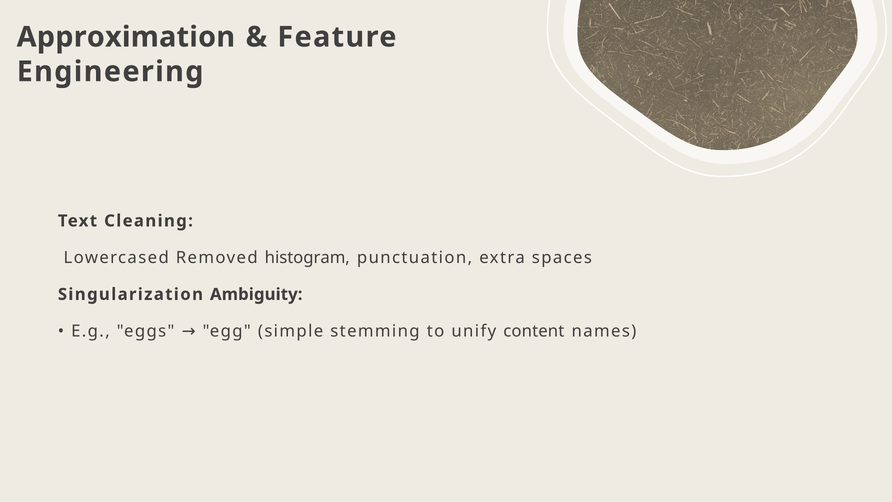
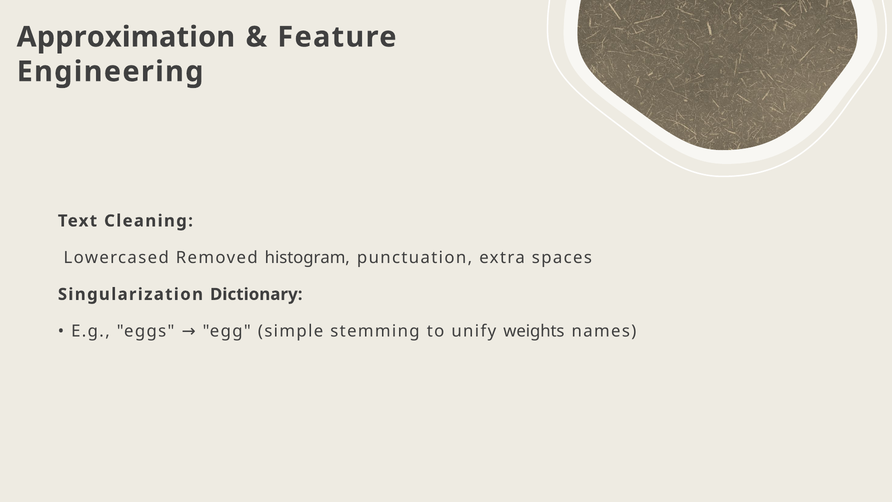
Ambiguity: Ambiguity -> Dictionary
content: content -> weights
